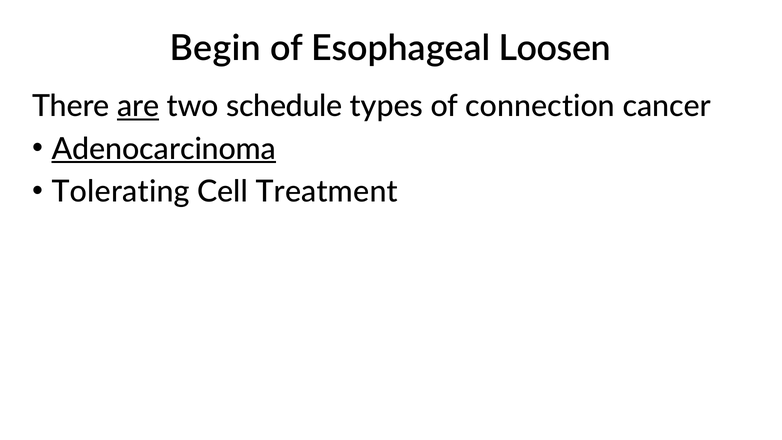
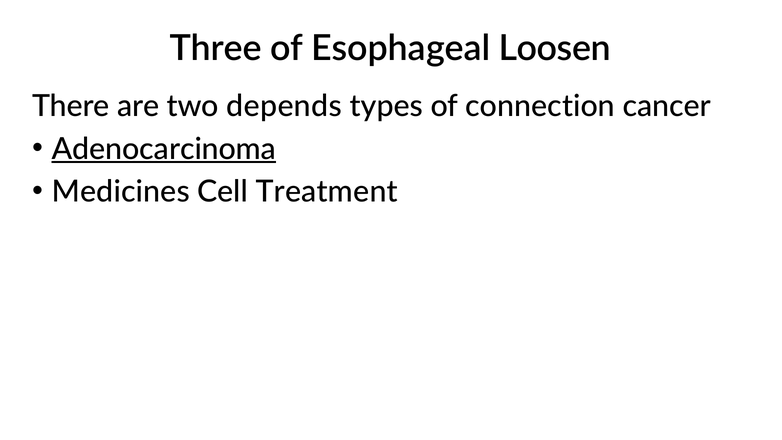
Begin: Begin -> Three
are underline: present -> none
schedule: schedule -> depends
Tolerating: Tolerating -> Medicines
